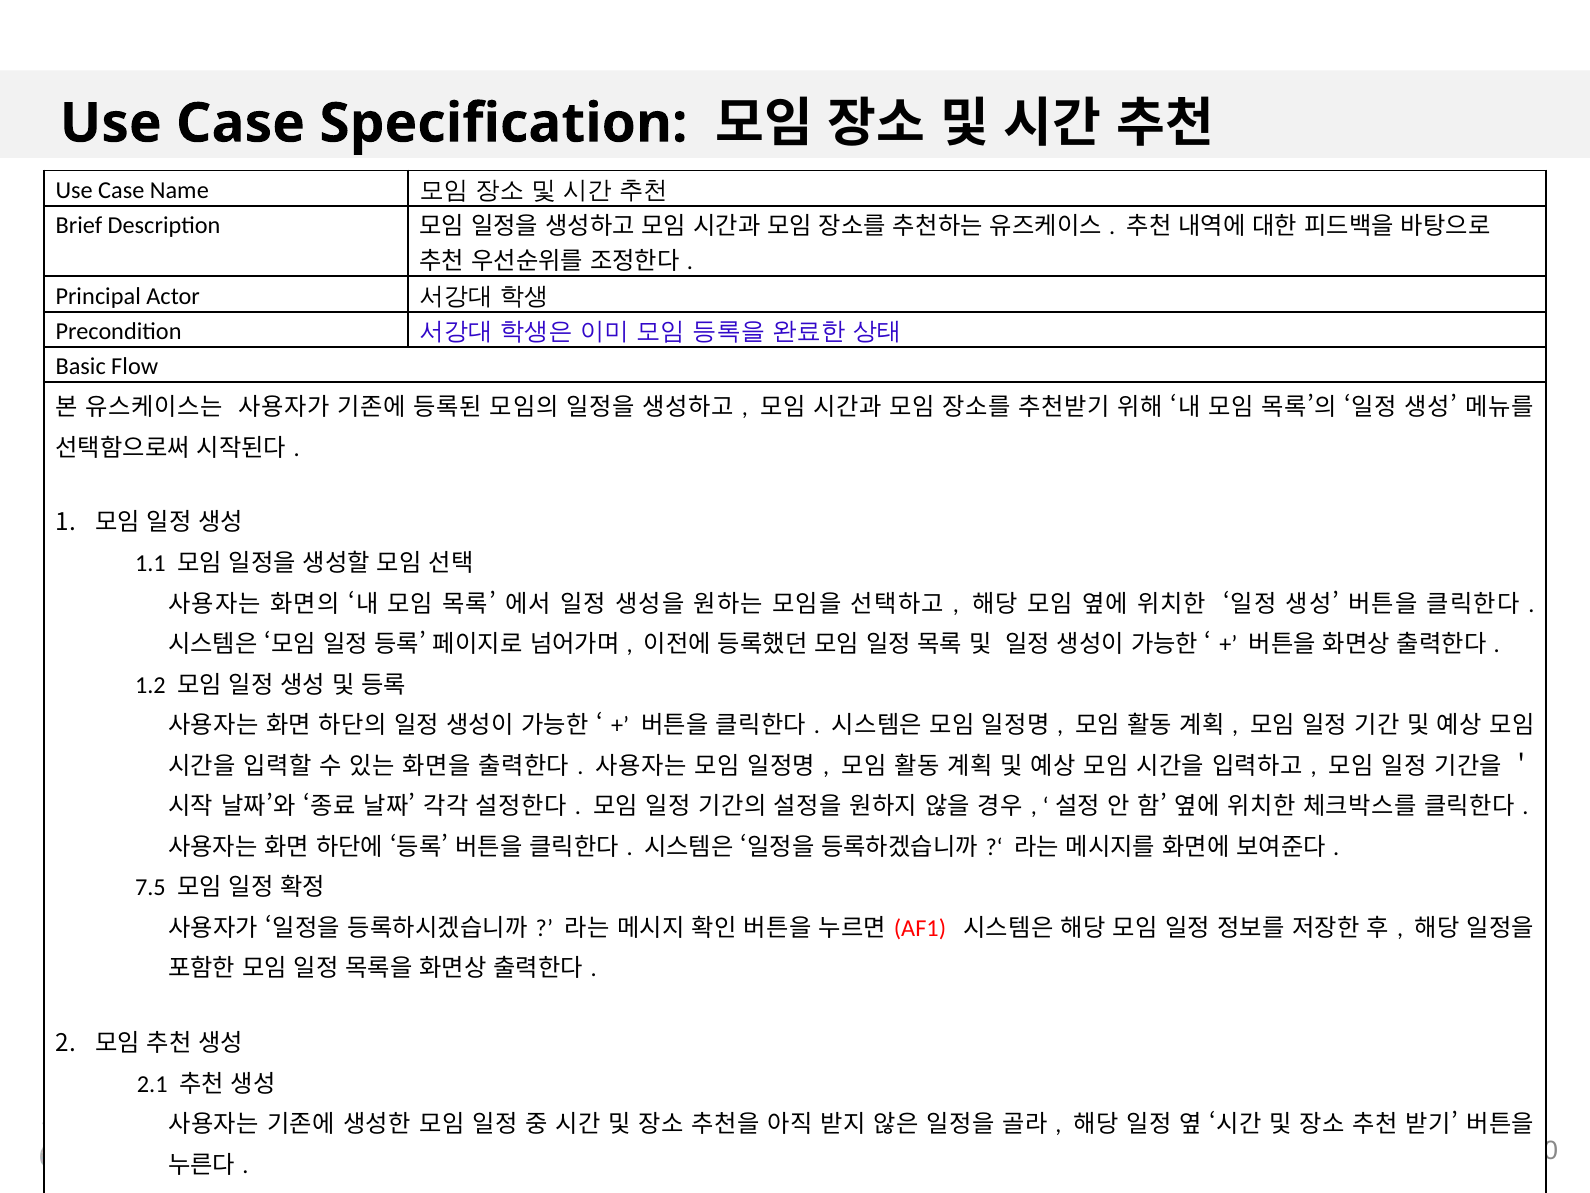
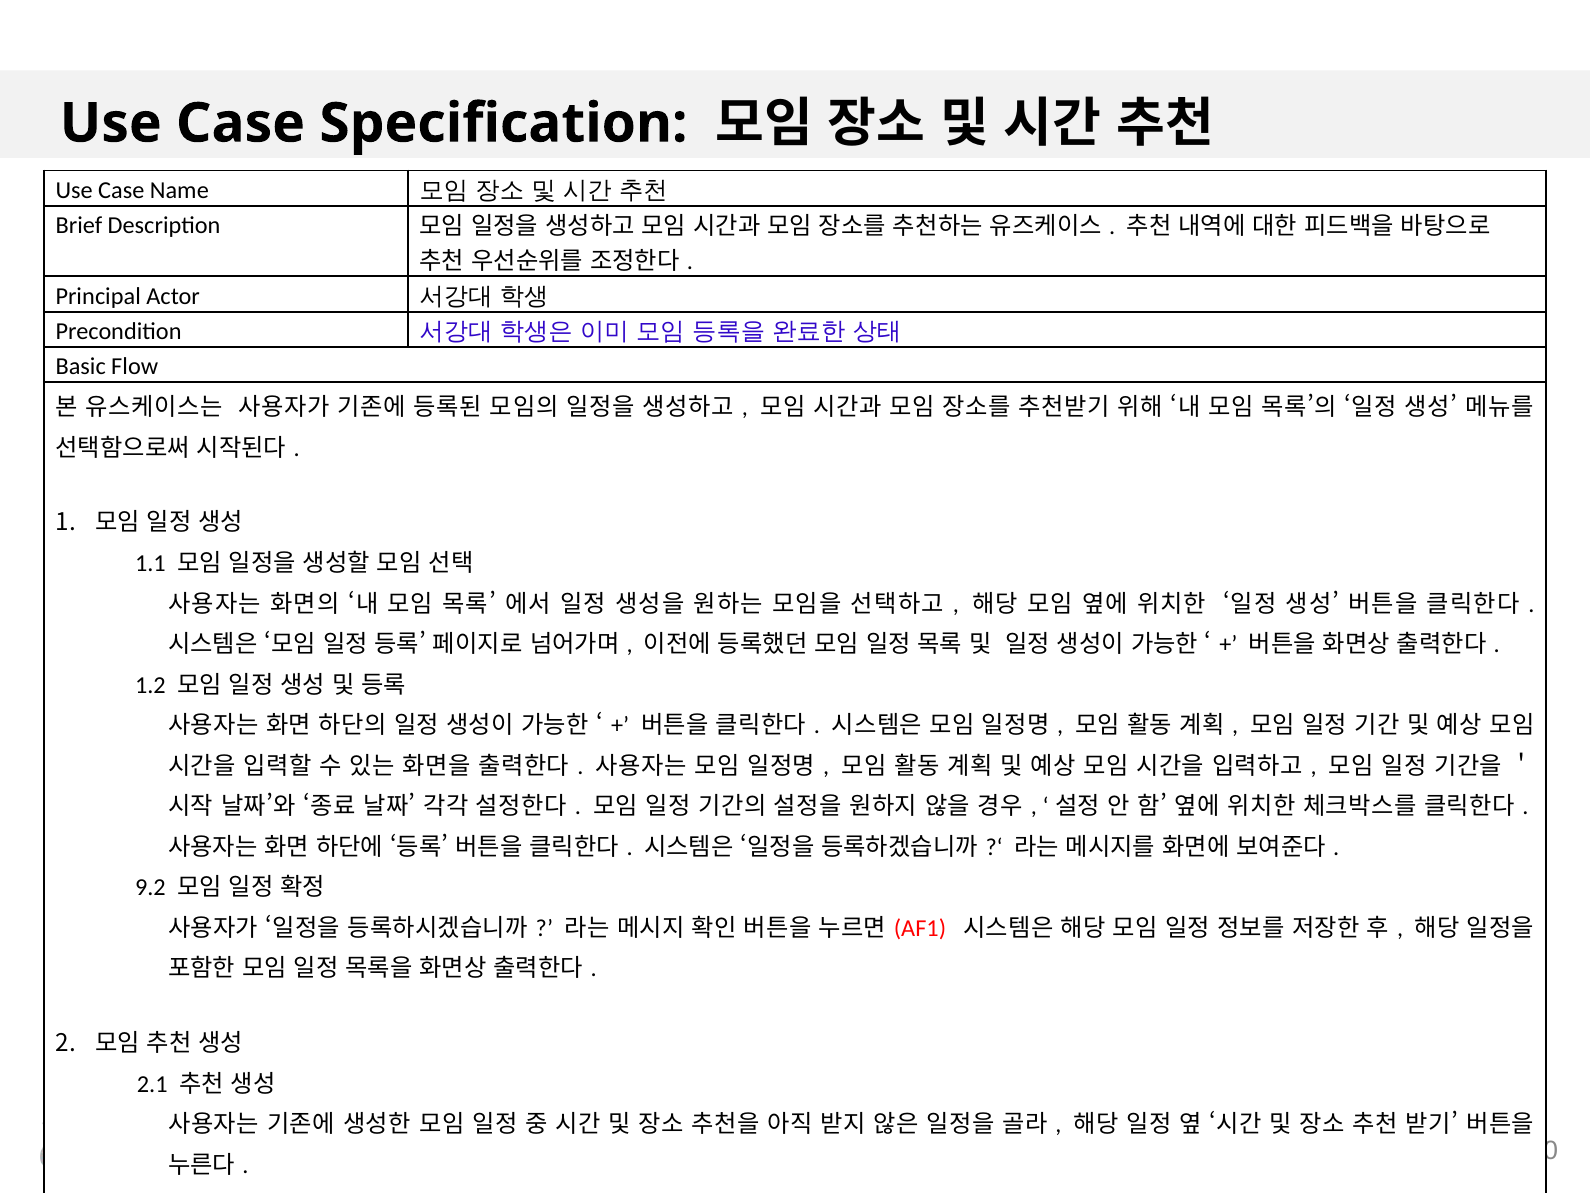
7.5: 7.5 -> 9.2
